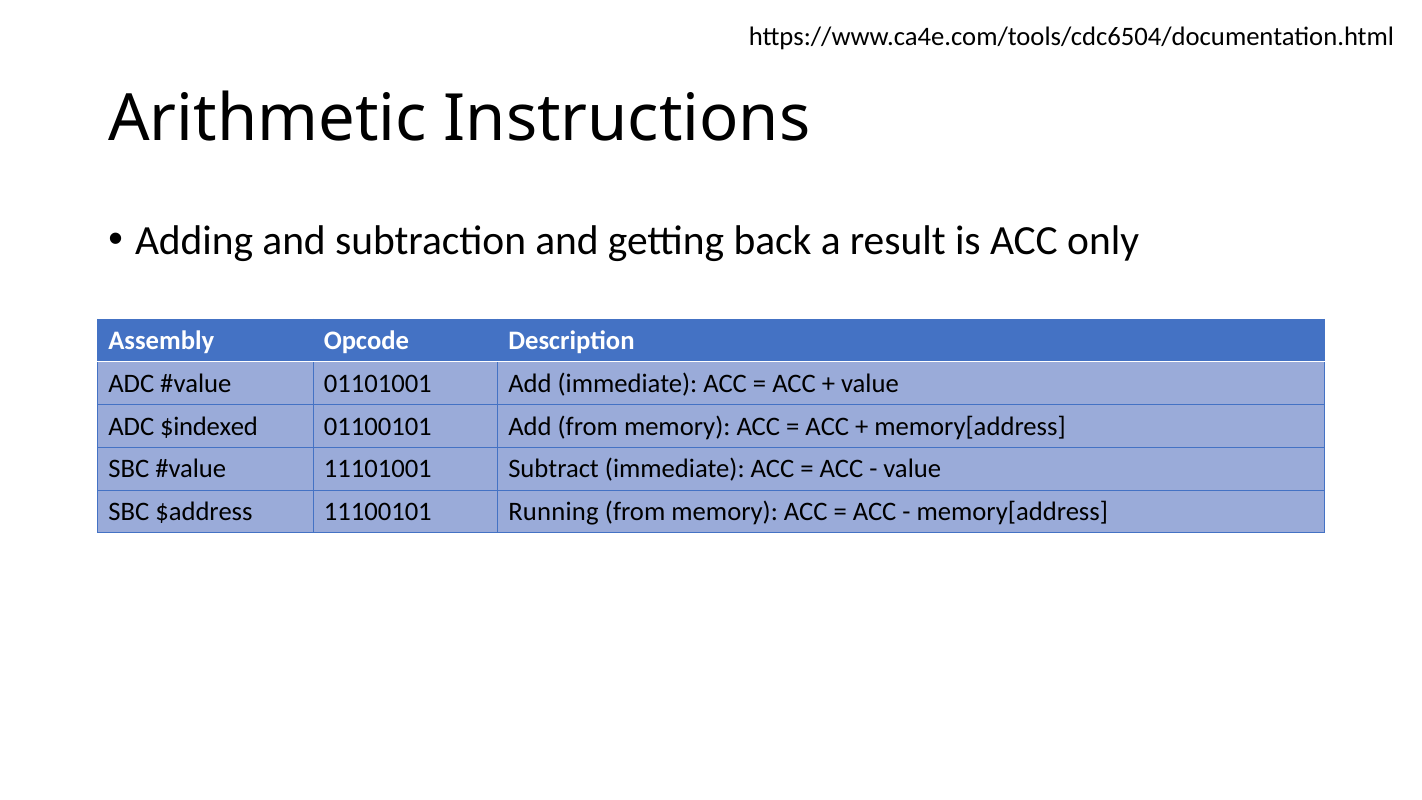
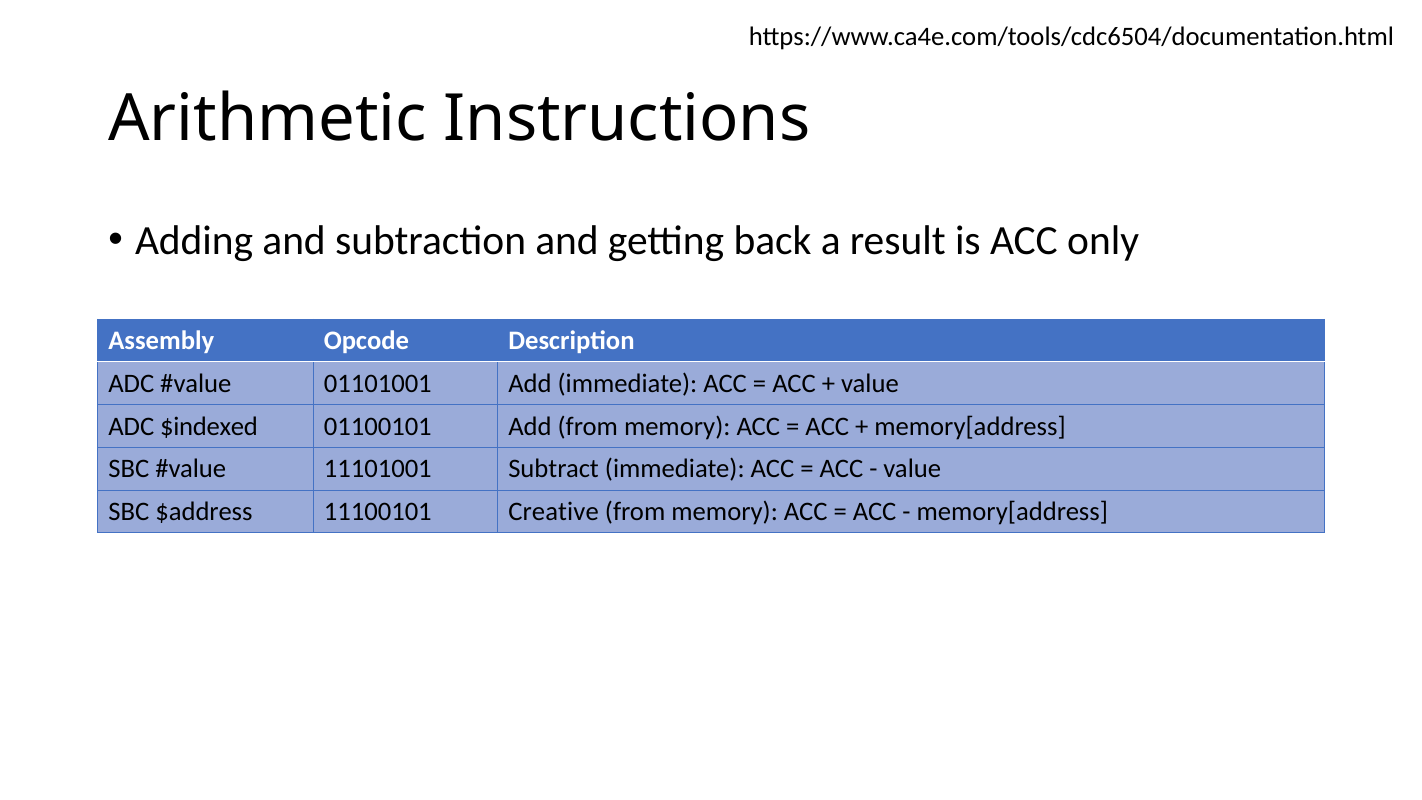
Running: Running -> Creative
